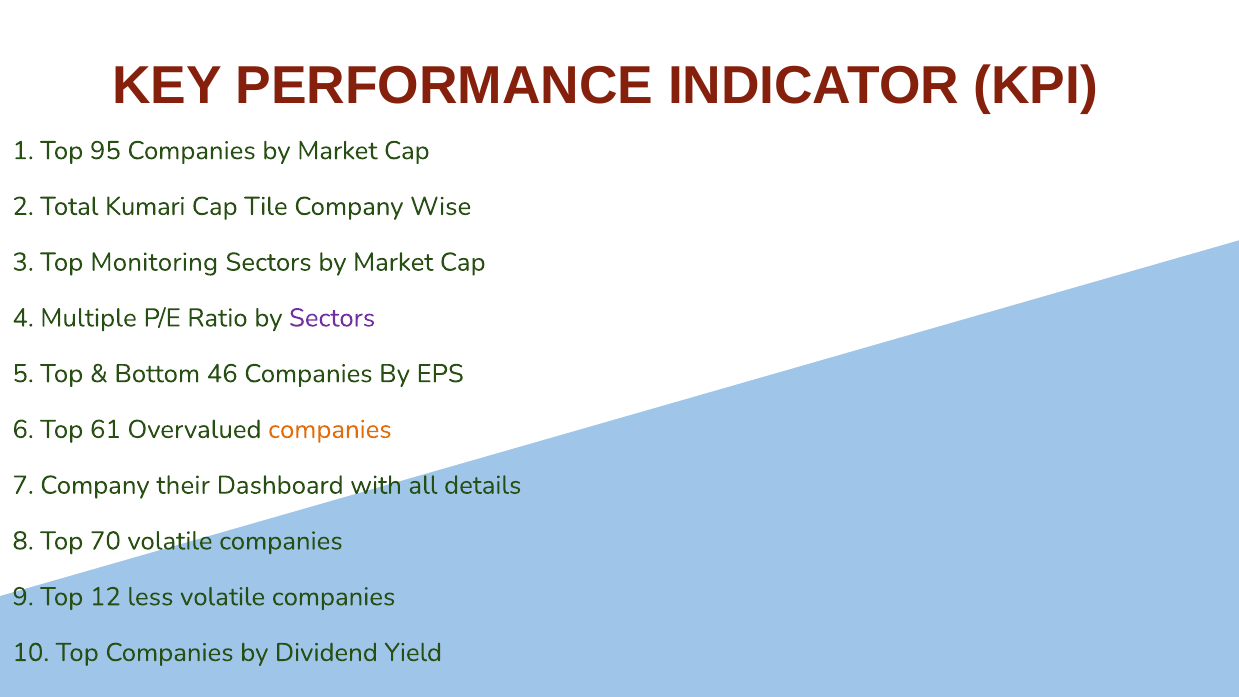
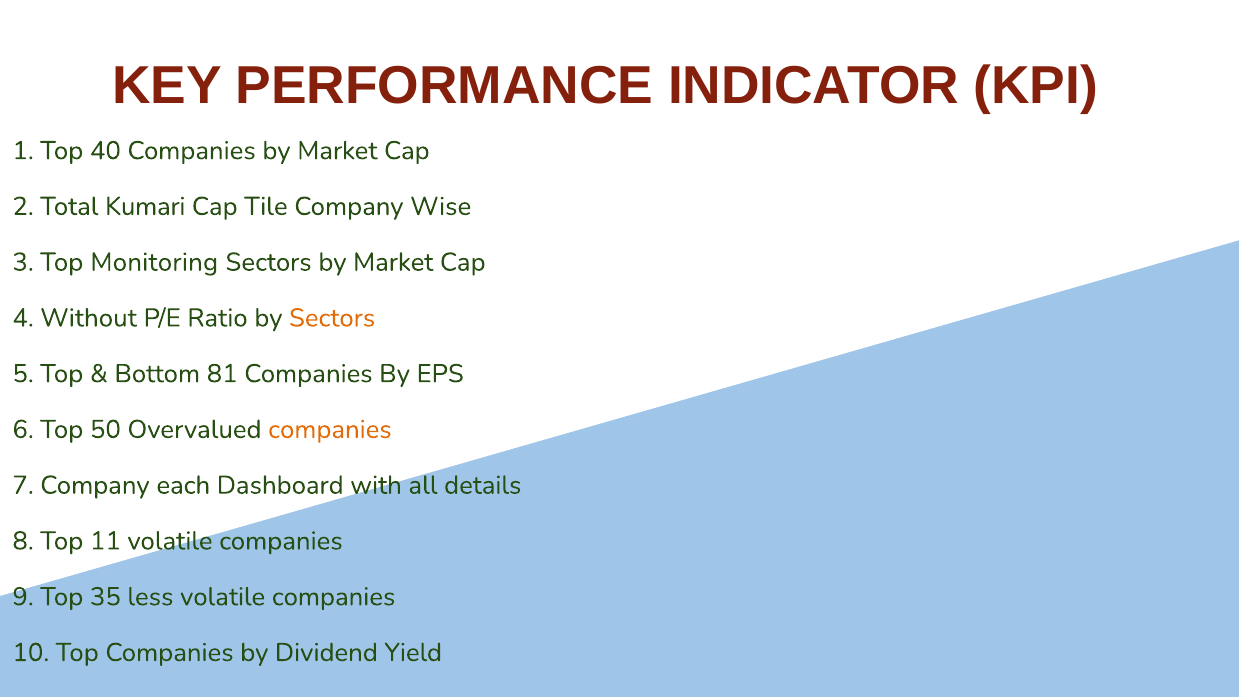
95: 95 -> 40
Multiple: Multiple -> Without
Sectors at (332, 318) colour: purple -> orange
46: 46 -> 81
61: 61 -> 50
their: their -> each
70: 70 -> 11
12: 12 -> 35
